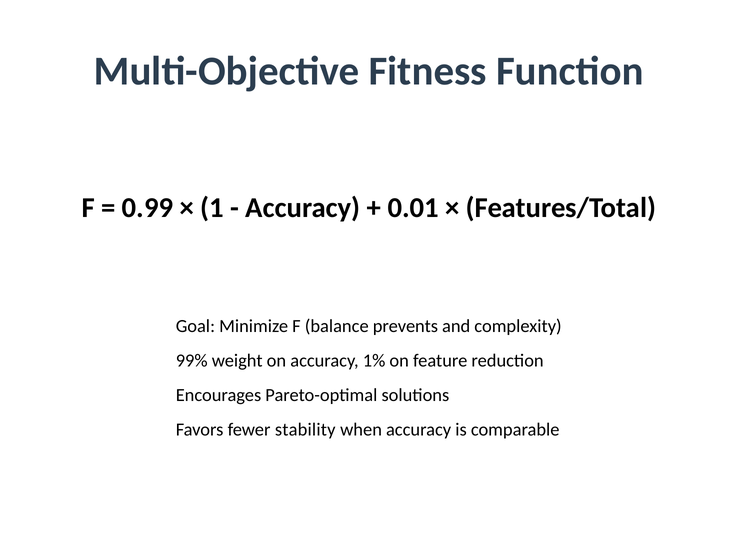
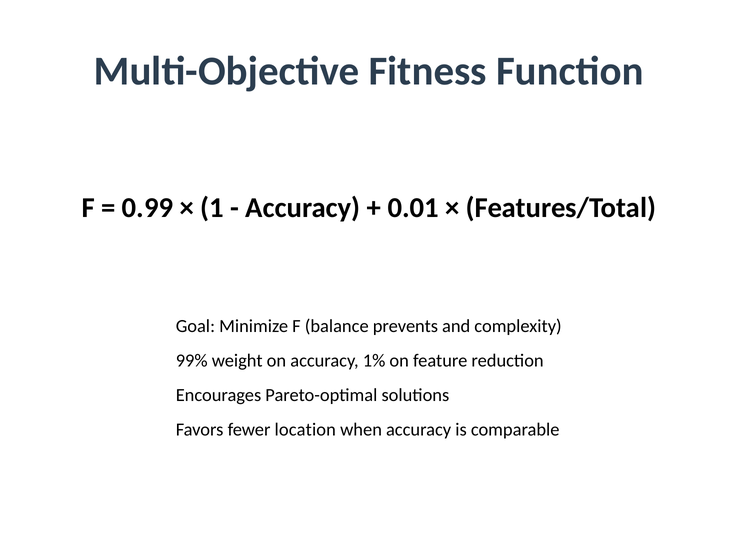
stability: stability -> location
